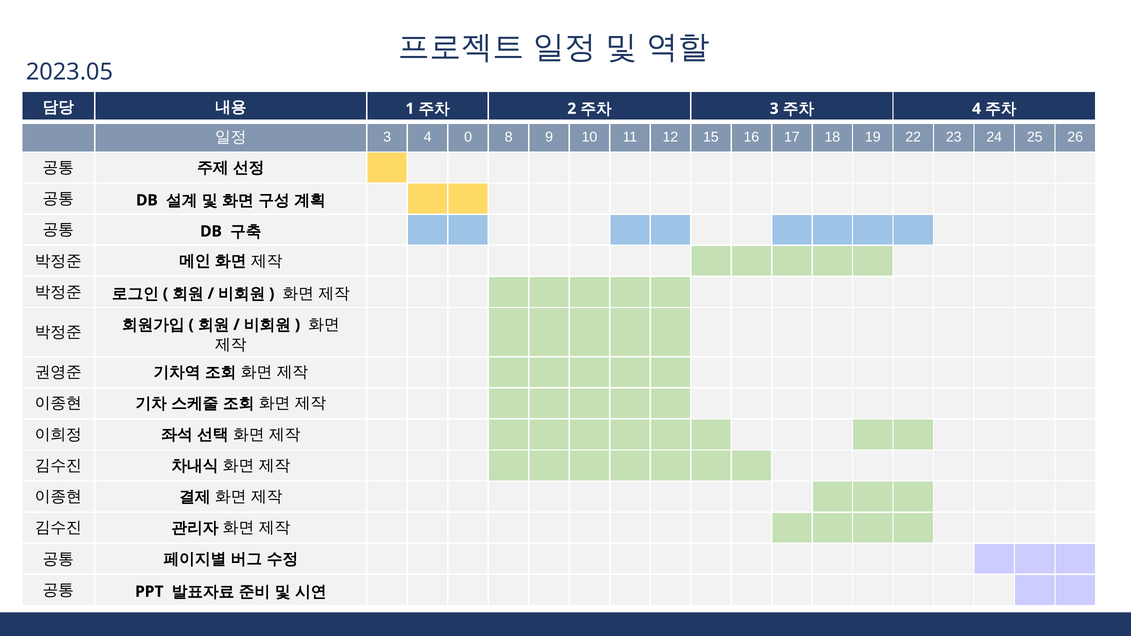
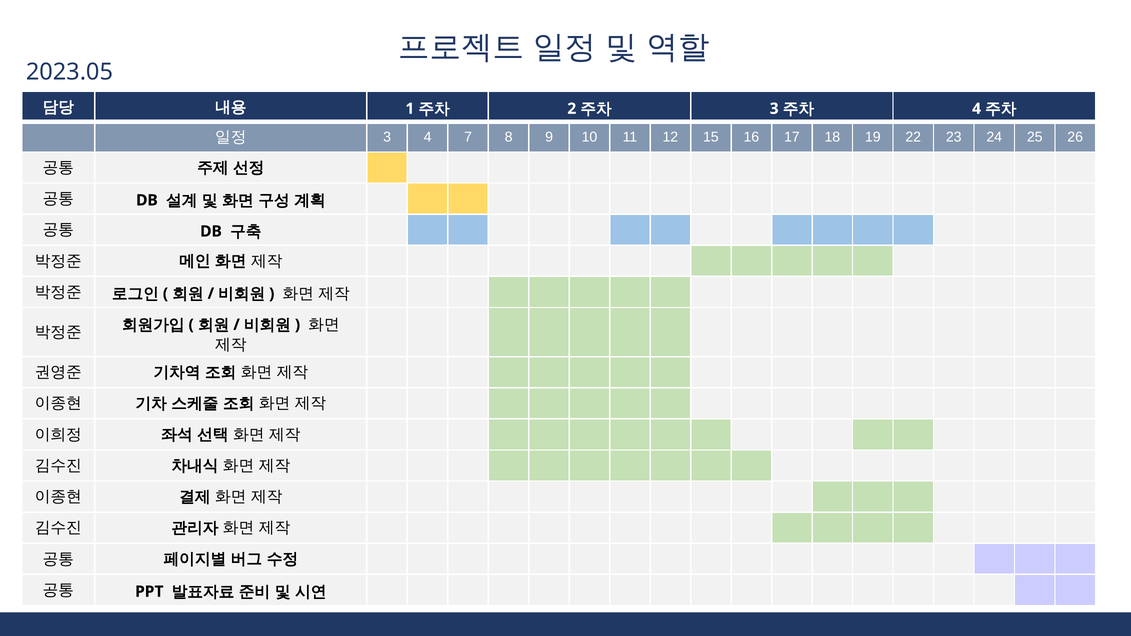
0: 0 -> 7
